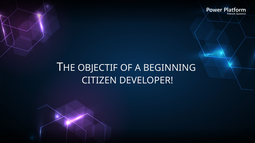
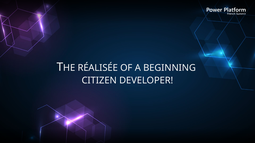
OBJECTIF: OBJECTIF -> RÉALISÉE
